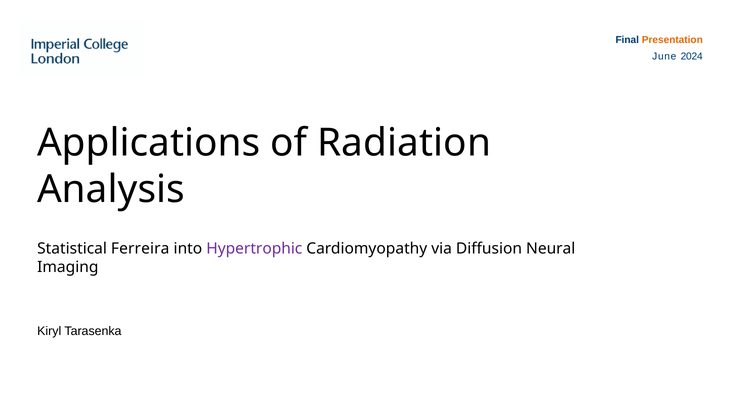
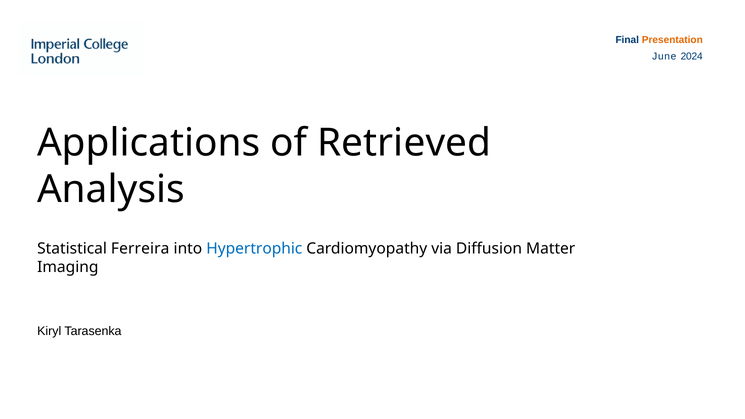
Radiation: Radiation -> Retrieved
Hypertrophic colour: purple -> blue
Neural: Neural -> Matter
